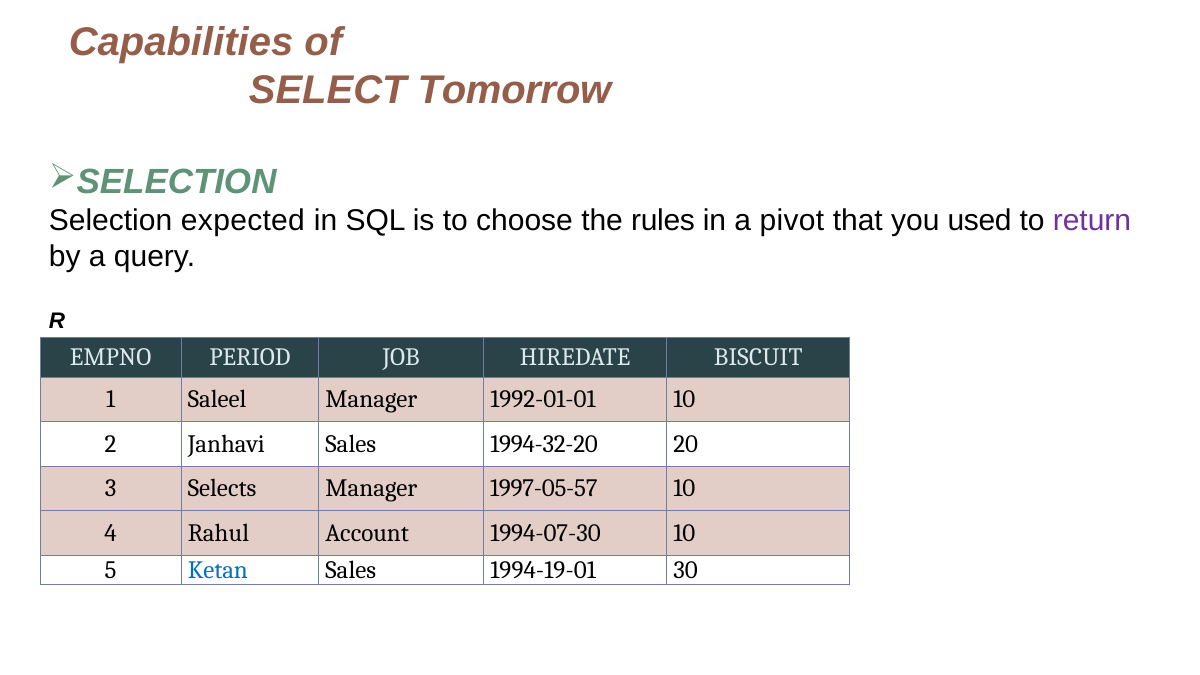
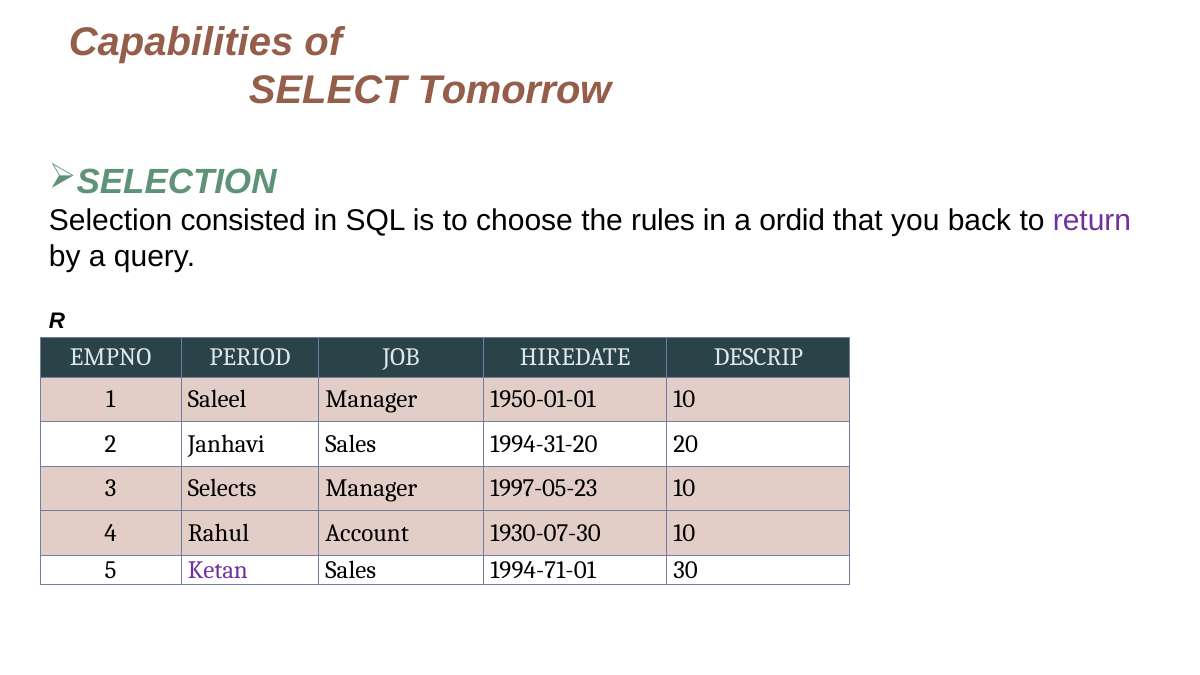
expected: expected -> consisted
pivot: pivot -> ordid
used: used -> back
BISCUIT: BISCUIT -> DESCRIP
1992-01-01: 1992-01-01 -> 1950-01-01
1994-32-20: 1994-32-20 -> 1994-31-20
1997-05-57: 1997-05-57 -> 1997-05-23
1994-07-30: 1994-07-30 -> 1930-07-30
Ketan colour: blue -> purple
1994-19-01: 1994-19-01 -> 1994-71-01
